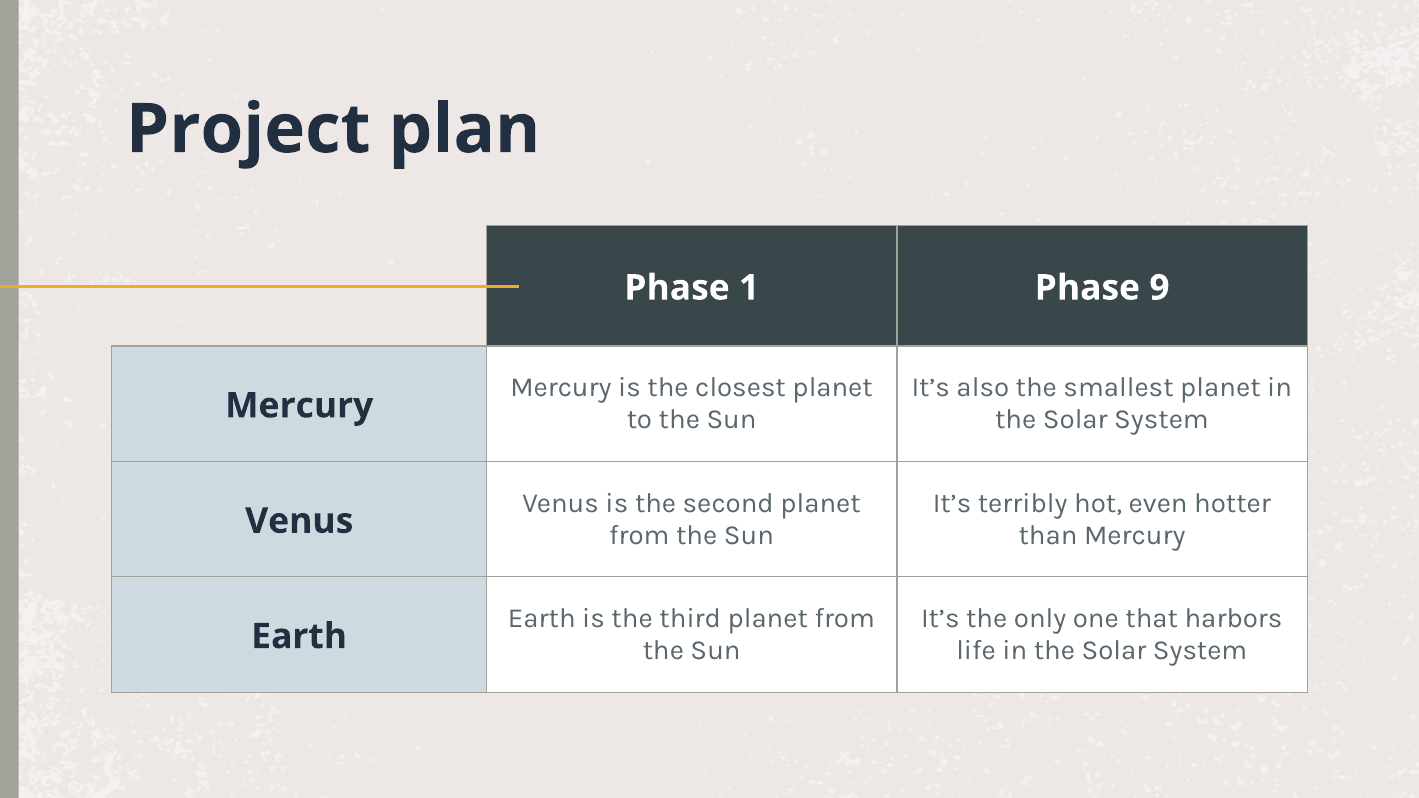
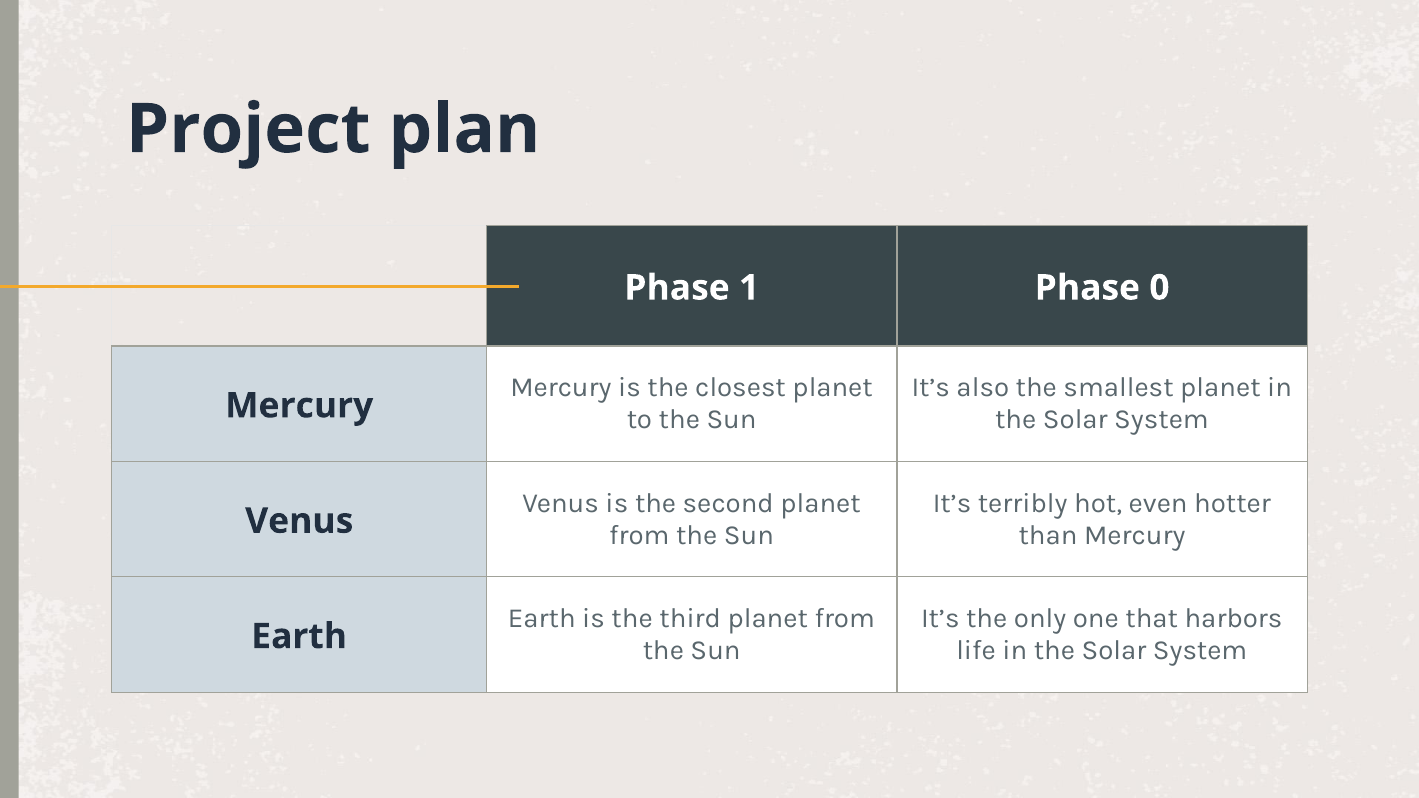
9: 9 -> 0
